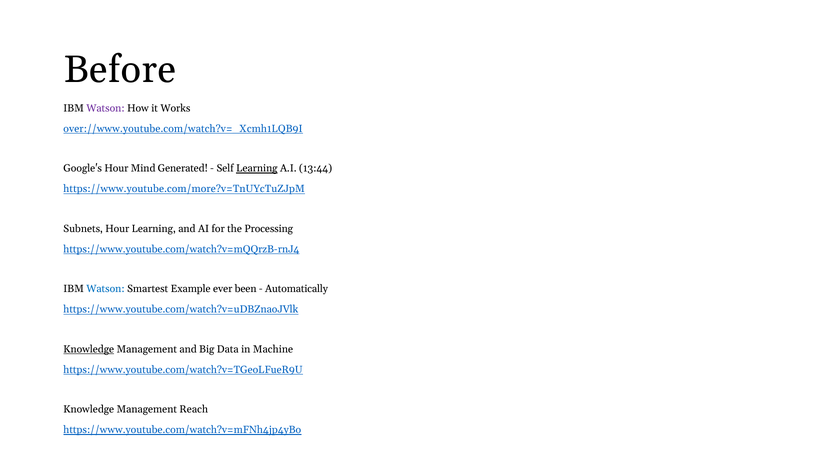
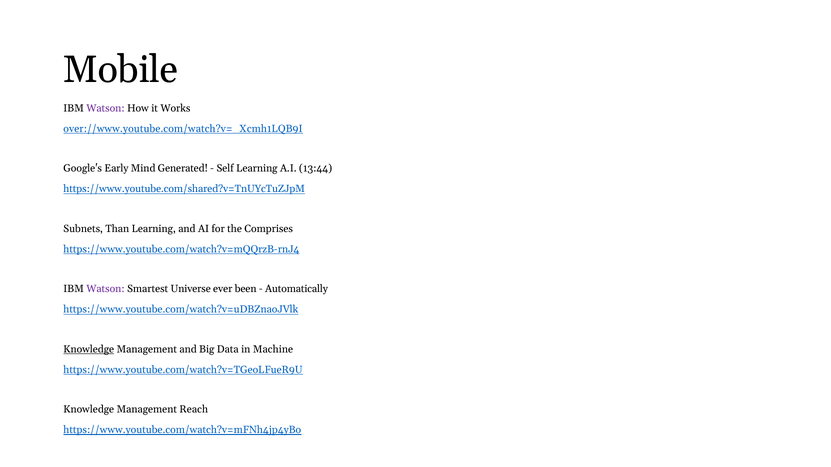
Before: Before -> Mobile
Google's Hour: Hour -> Early
Learning at (257, 169) underline: present -> none
https://www.youtube.com/more?v=TnUYcTuZJpM: https://www.youtube.com/more?v=TnUYcTuZJpM -> https://www.youtube.com/shared?v=TnUYcTuZJpM
Subnets Hour: Hour -> Than
Processing: Processing -> Comprises
Watson at (105, 289) colour: blue -> purple
Example: Example -> Universe
